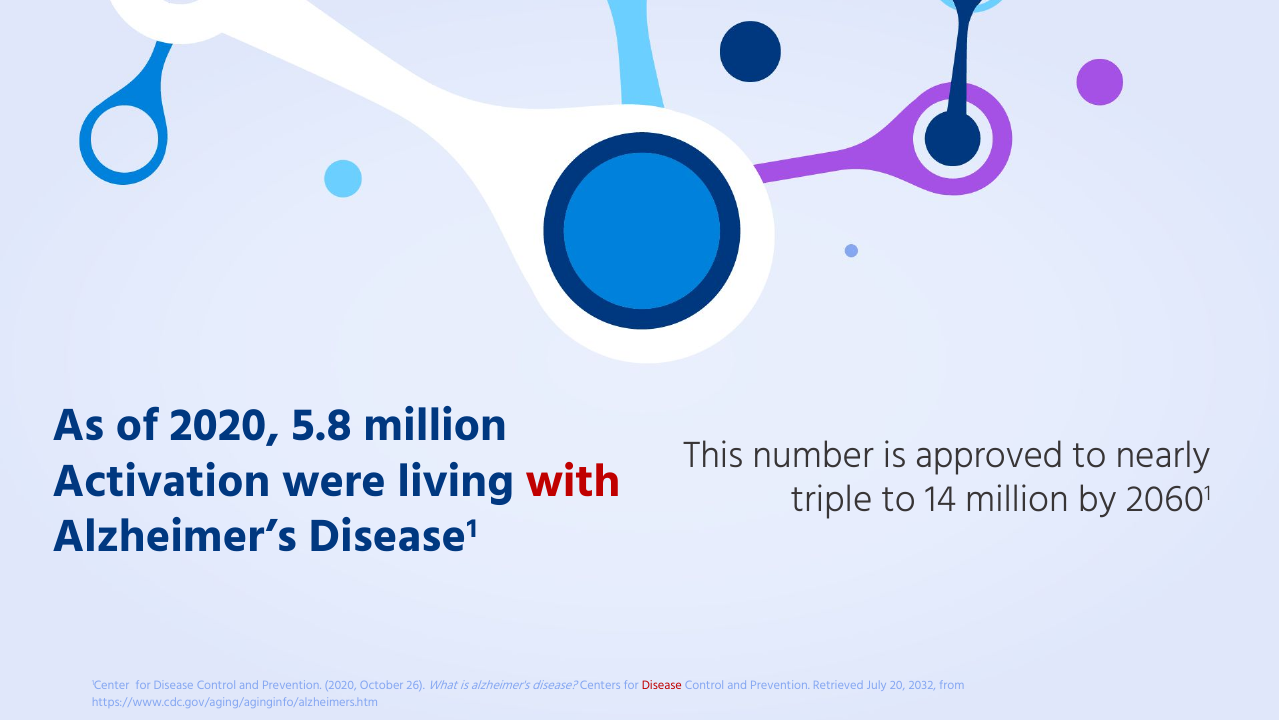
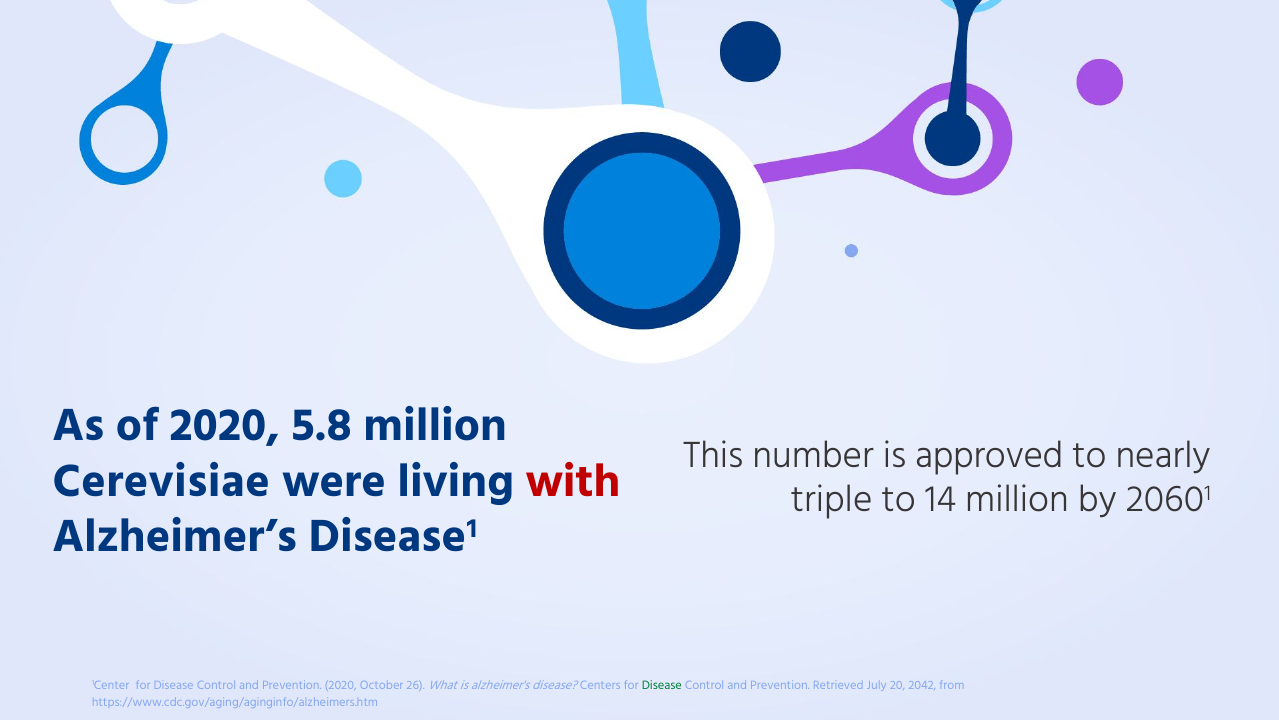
Activation: Activation -> Cerevisiae
Disease at (662, 684) colour: red -> green
2032: 2032 -> 2042
